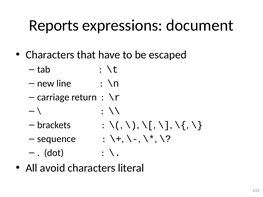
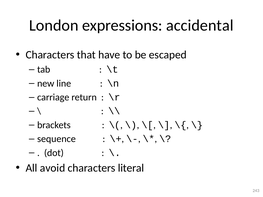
Reports: Reports -> London
document: document -> accidental
